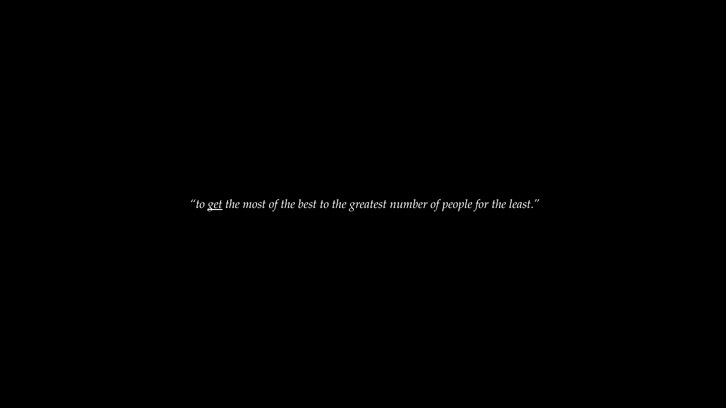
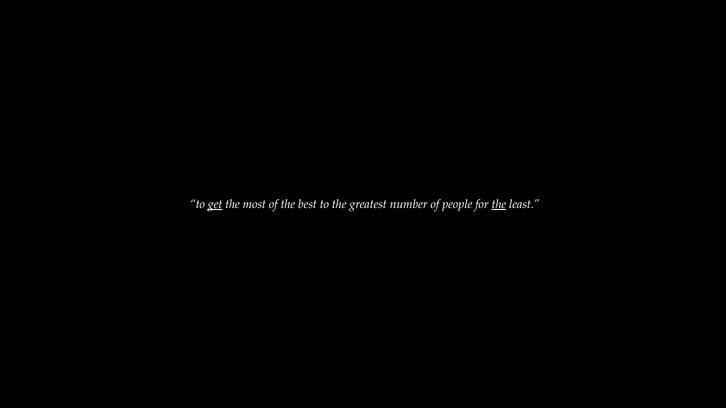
the at (499, 204) underline: none -> present
